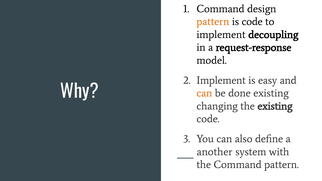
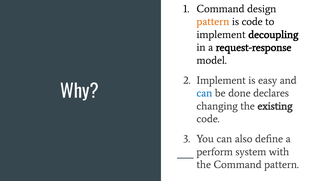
can at (204, 93) colour: orange -> blue
done existing: existing -> declares
another: another -> perform
